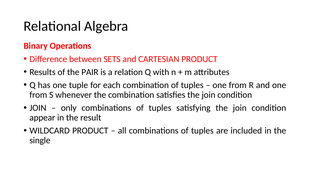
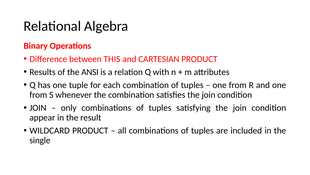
SETS: SETS -> THIS
PAIR: PAIR -> ANSI
